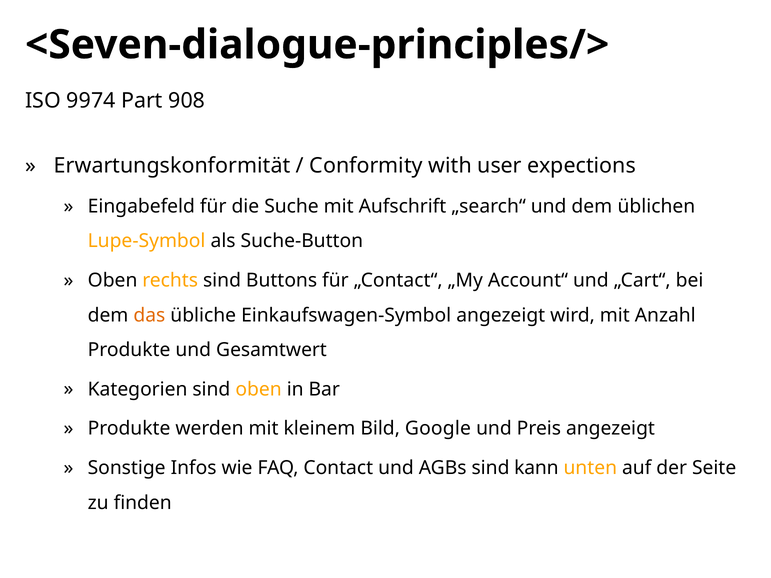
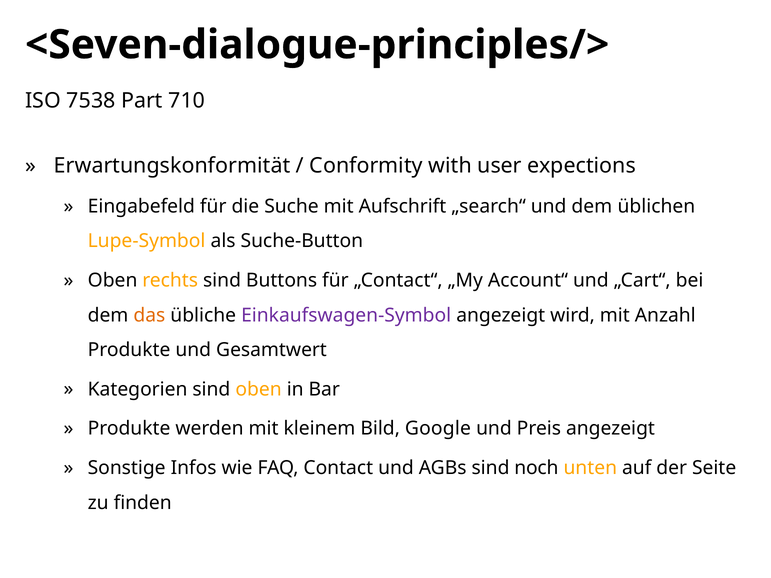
9974: 9974 -> 7538
908: 908 -> 710
Einkaufswagen-Symbol colour: black -> purple
kann: kann -> noch
